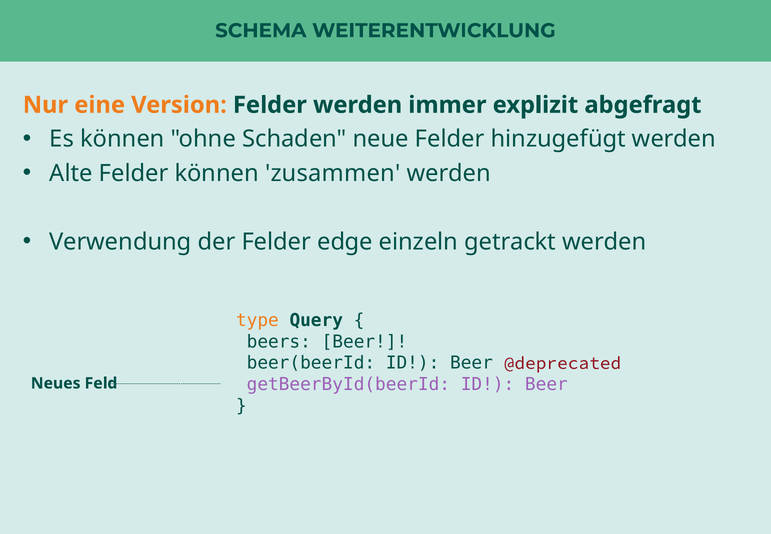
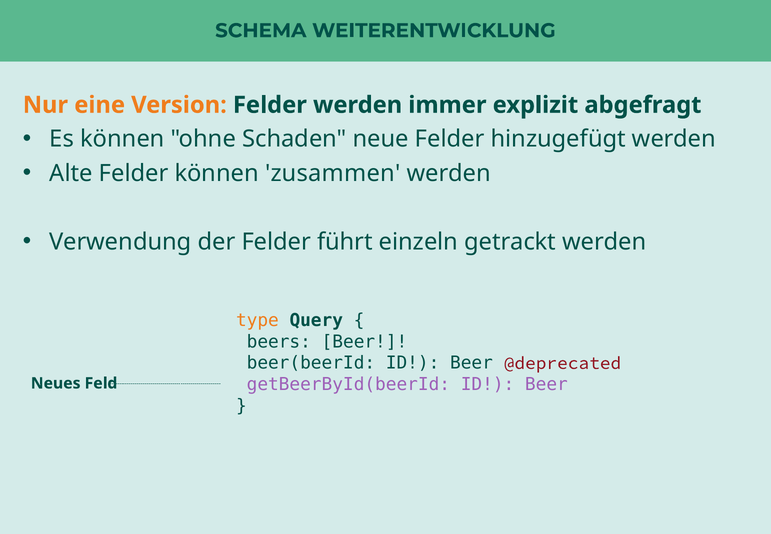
edge: edge -> führt
